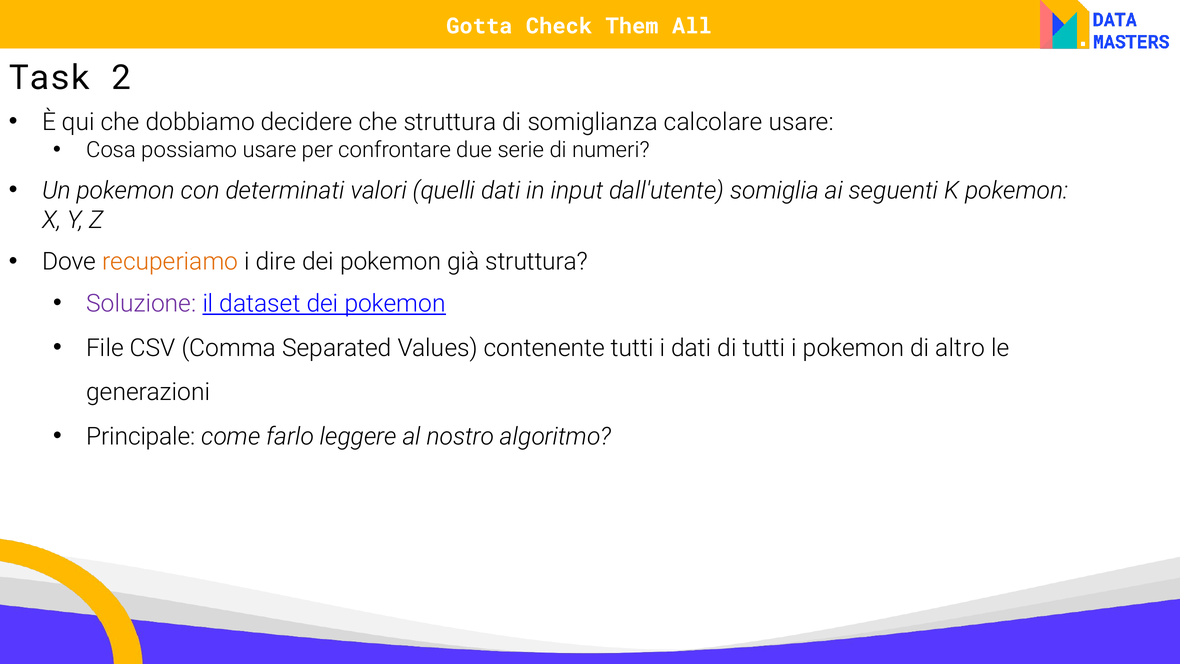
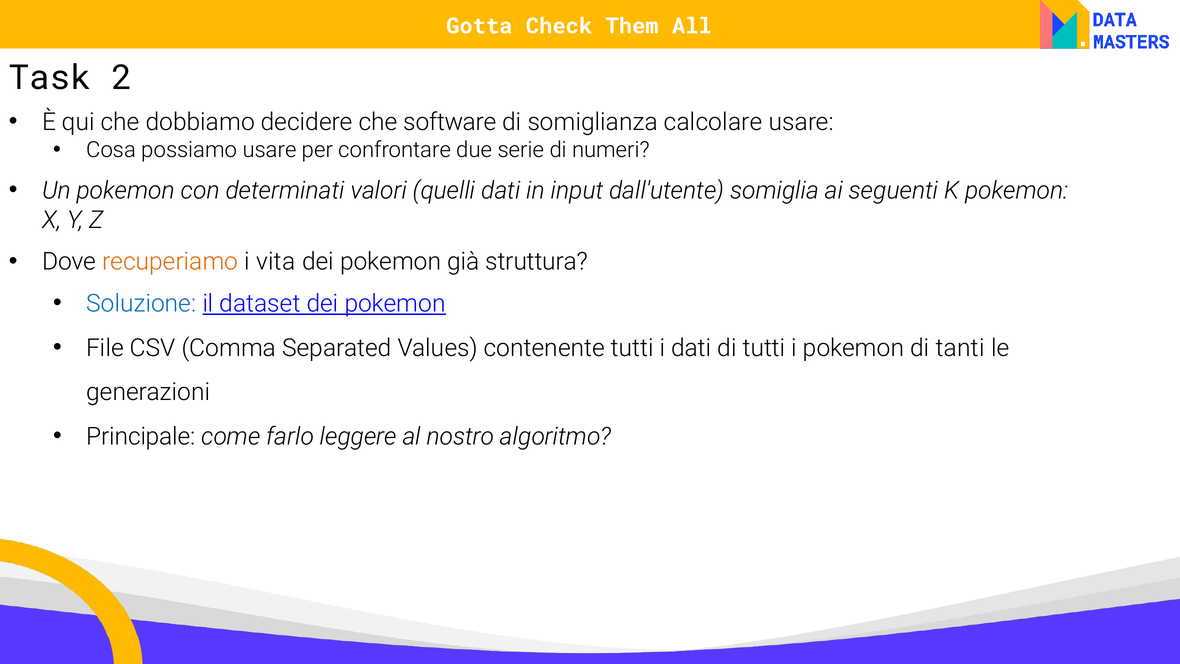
che struttura: struttura -> software
dire: dire -> vita
Soluzione colour: purple -> blue
altro: altro -> tanti
